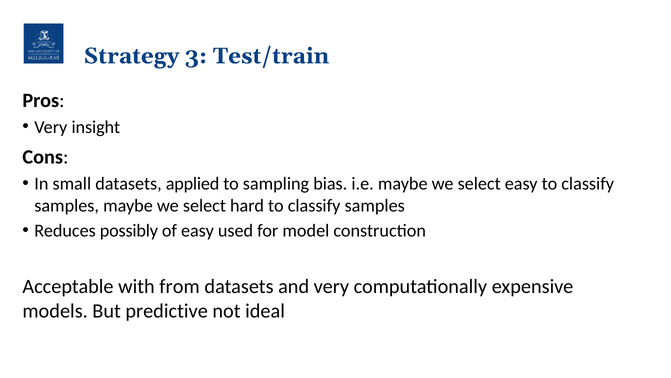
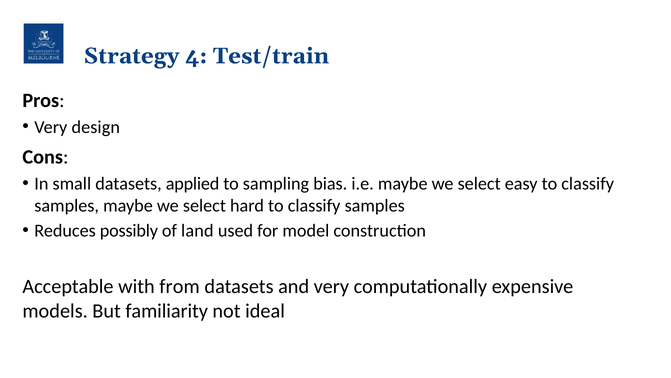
3: 3 -> 4
insight: insight -> design
of easy: easy -> land
predictive: predictive -> familiarity
